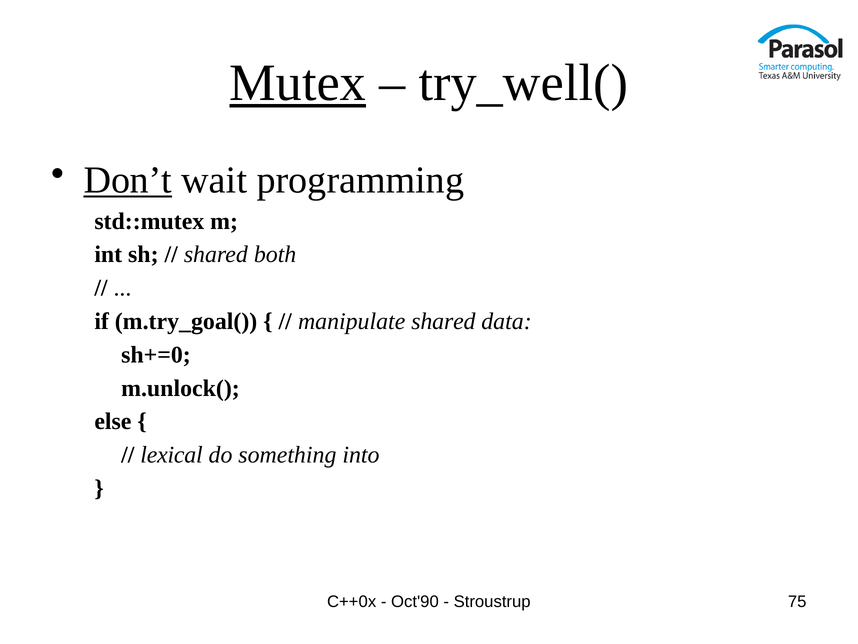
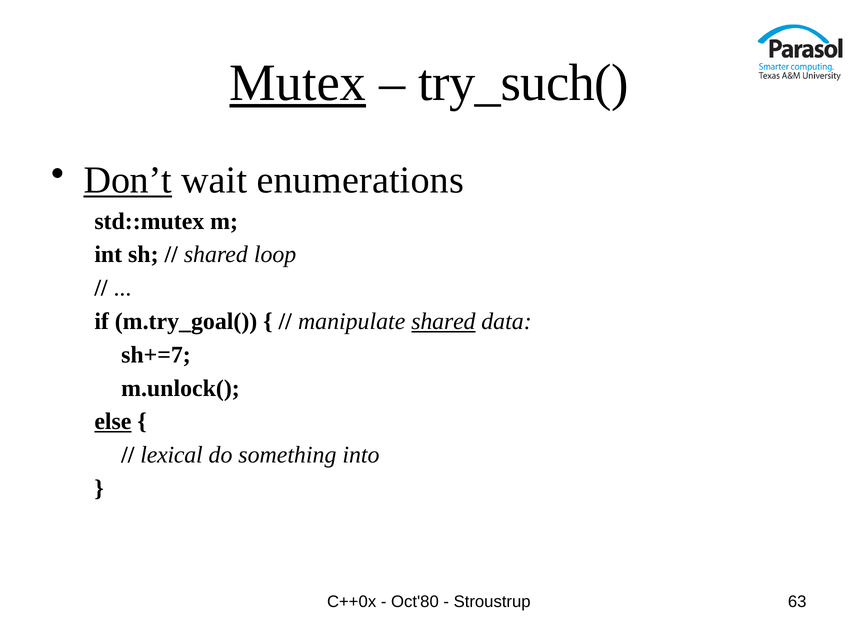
try_well(: try_well( -> try_such(
programming: programming -> enumerations
both: both -> loop
shared at (443, 321) underline: none -> present
sh+=0: sh+=0 -> sh+=7
else underline: none -> present
Oct'90: Oct'90 -> Oct'80
75: 75 -> 63
